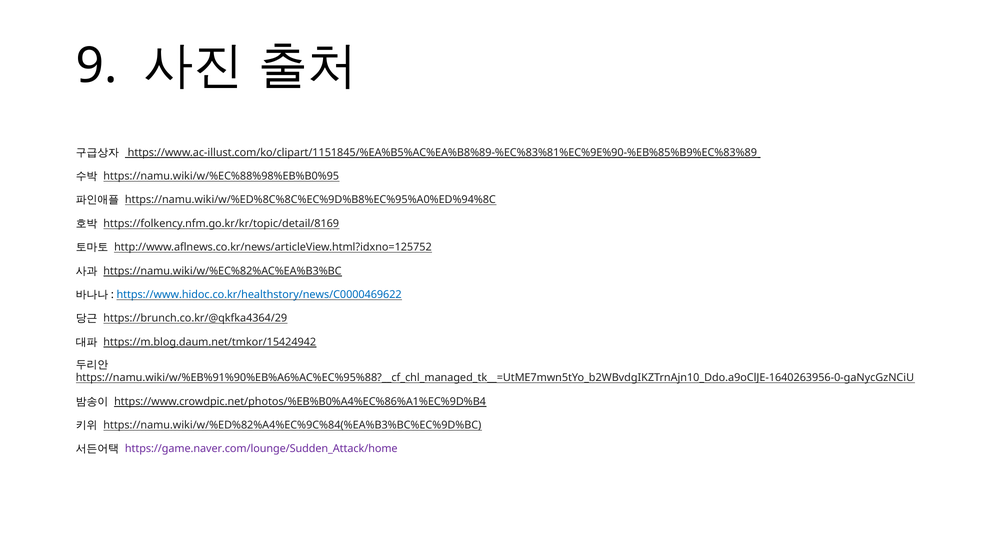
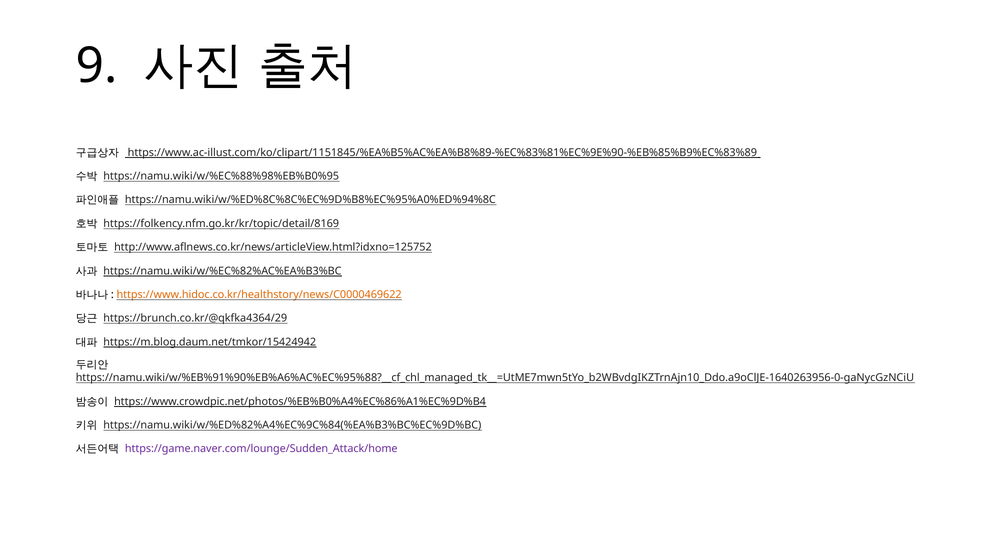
https://www.hidoc.co.kr/healthstory/news/C0000469622 colour: blue -> orange
